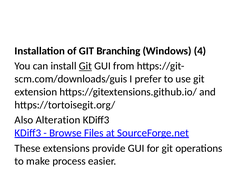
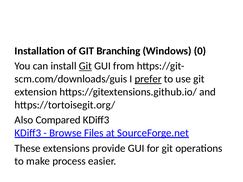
4: 4 -> 0
prefer underline: none -> present
Alteration: Alteration -> Compared
